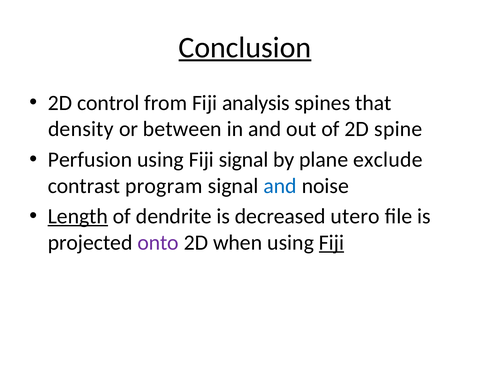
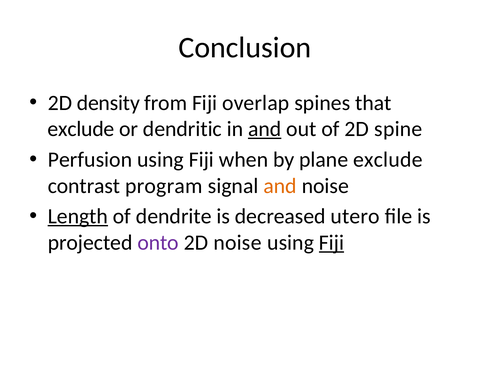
Conclusion underline: present -> none
control: control -> density
analysis: analysis -> overlap
density at (81, 129): density -> exclude
between: between -> dendritic
and at (265, 129) underline: none -> present
Fiji signal: signal -> when
and at (280, 186) colour: blue -> orange
2D when: when -> noise
